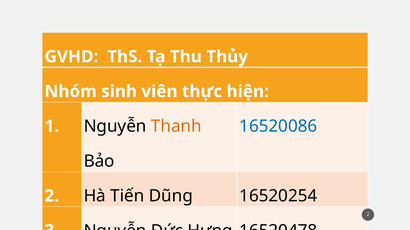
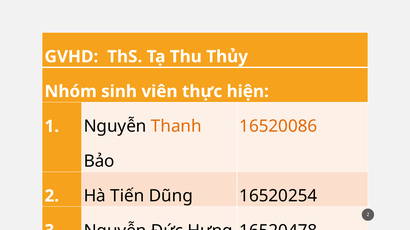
16520086 colour: blue -> orange
